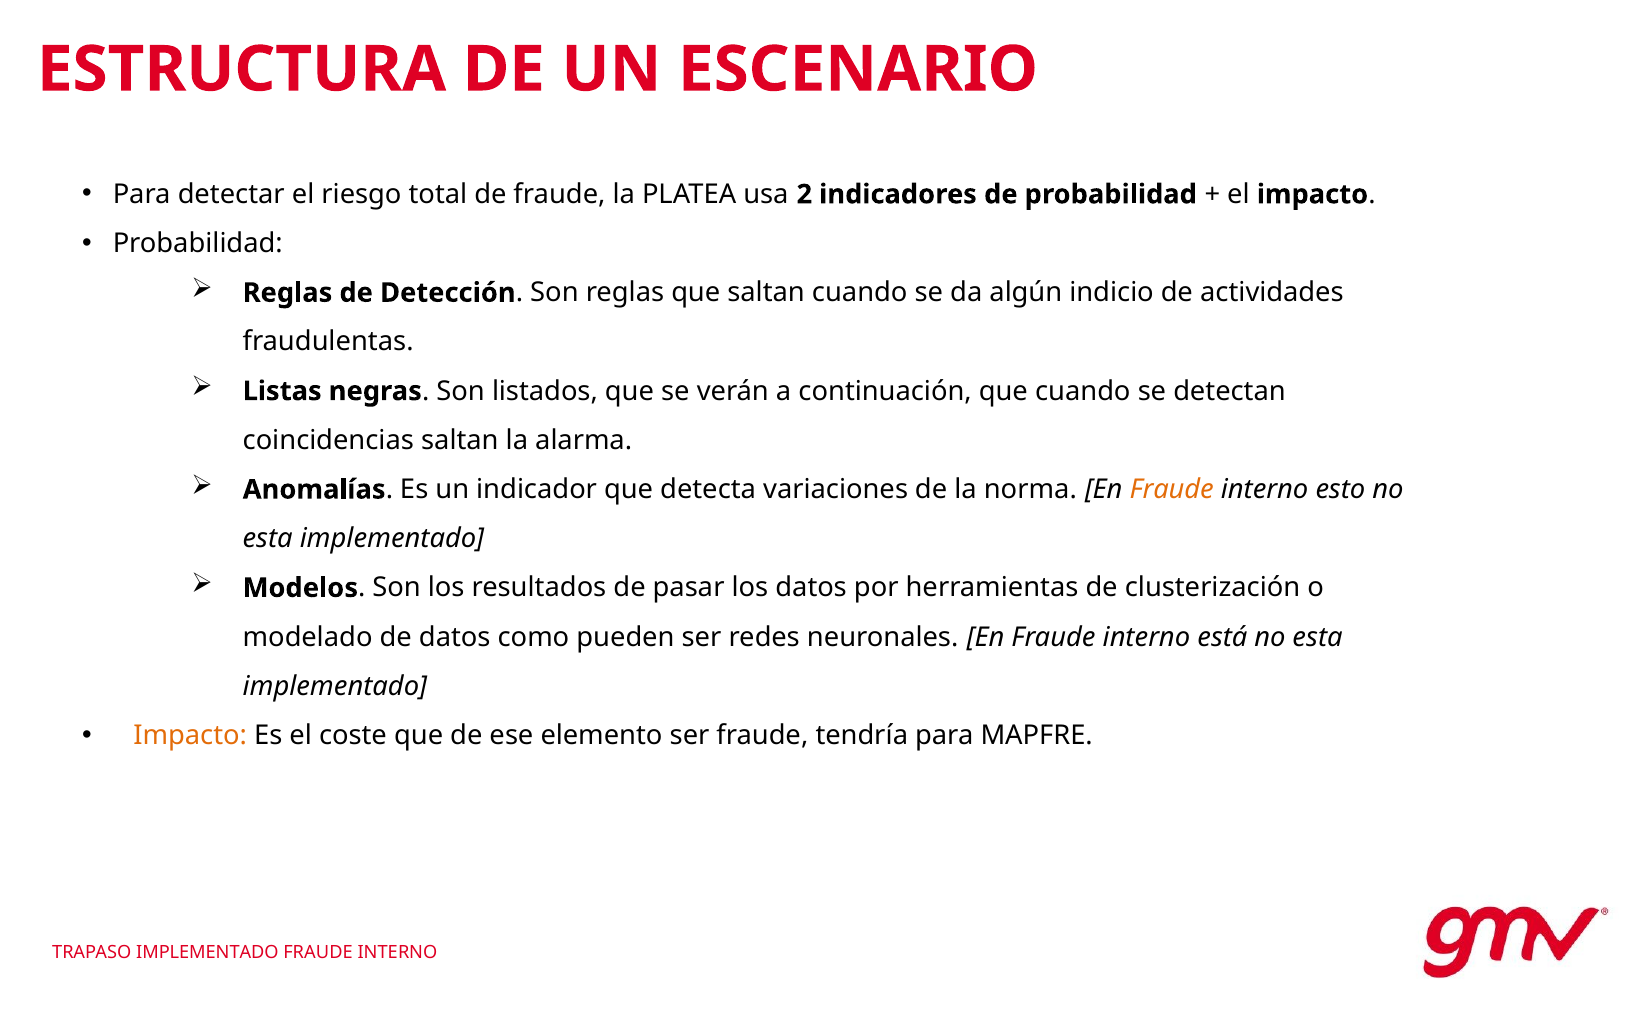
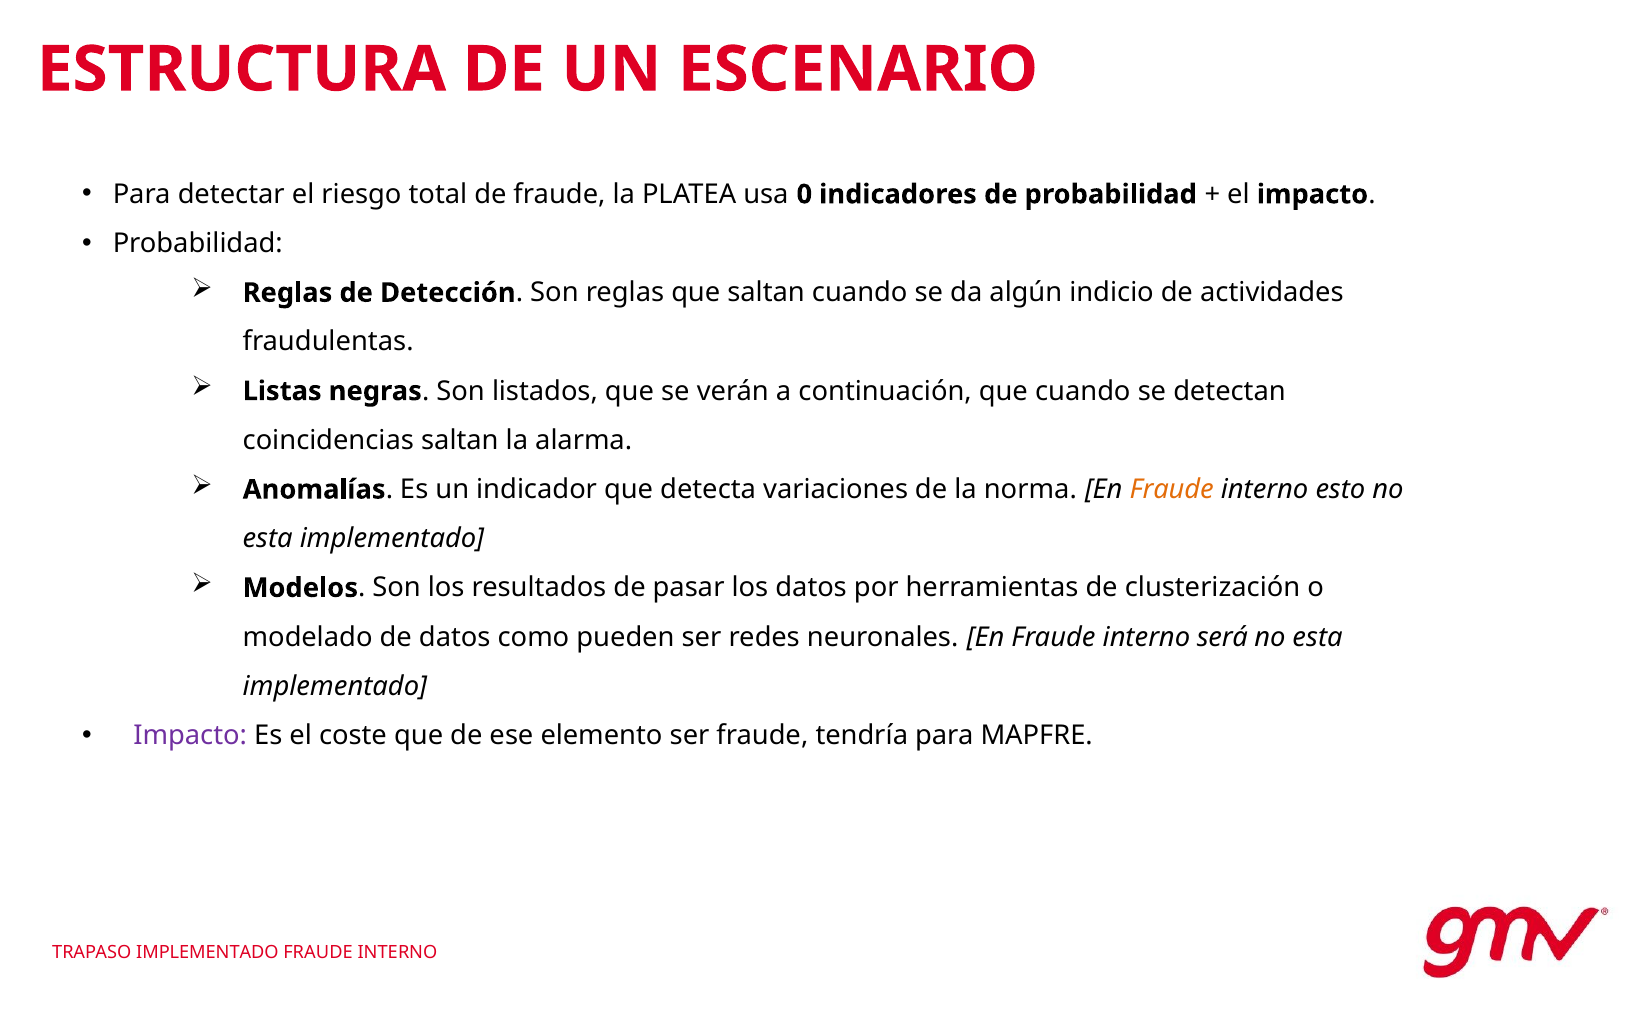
2: 2 -> 0
está: está -> será
Impacto at (190, 736) colour: orange -> purple
